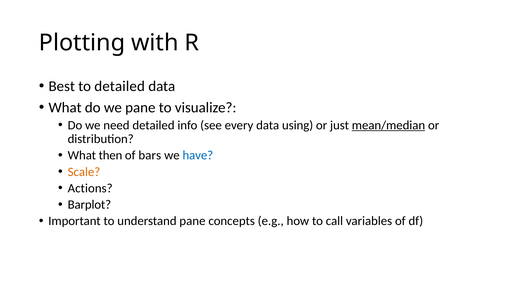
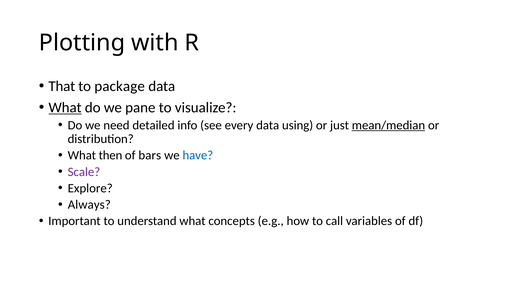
Best: Best -> That
to detailed: detailed -> package
What at (65, 108) underline: none -> present
Scale colour: orange -> purple
Actions: Actions -> Explore
Barplot: Barplot -> Always
understand pane: pane -> what
